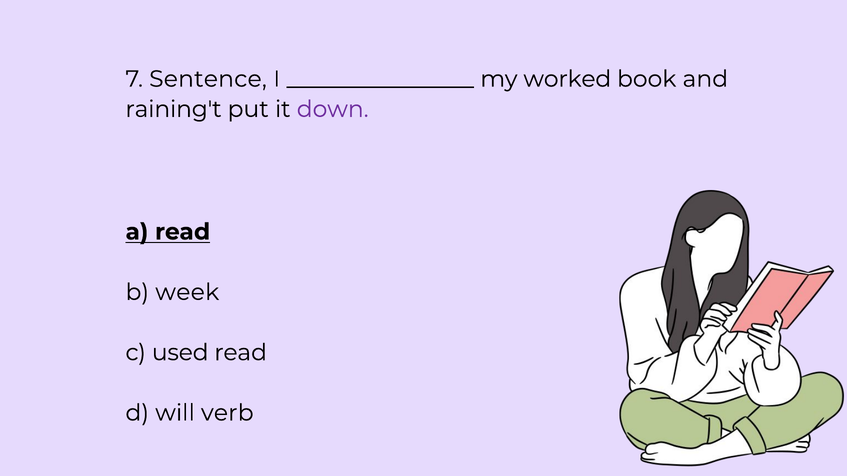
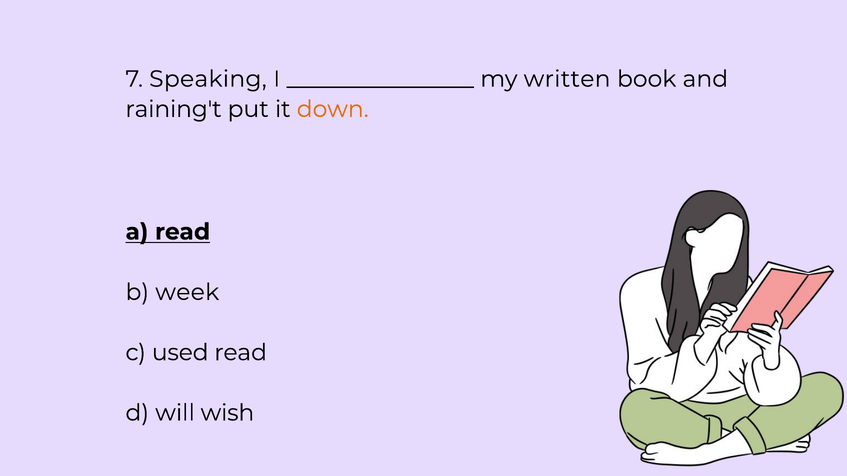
Sentence: Sentence -> Speaking
worked: worked -> written
down colour: purple -> orange
verb: verb -> wish
